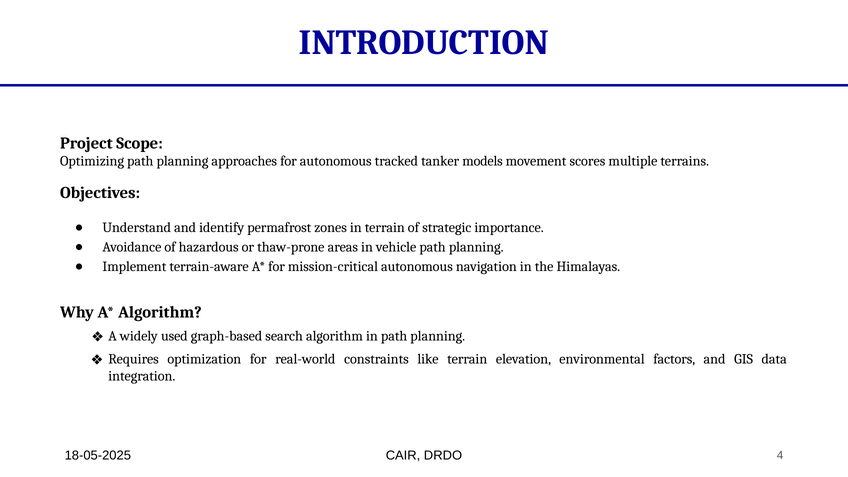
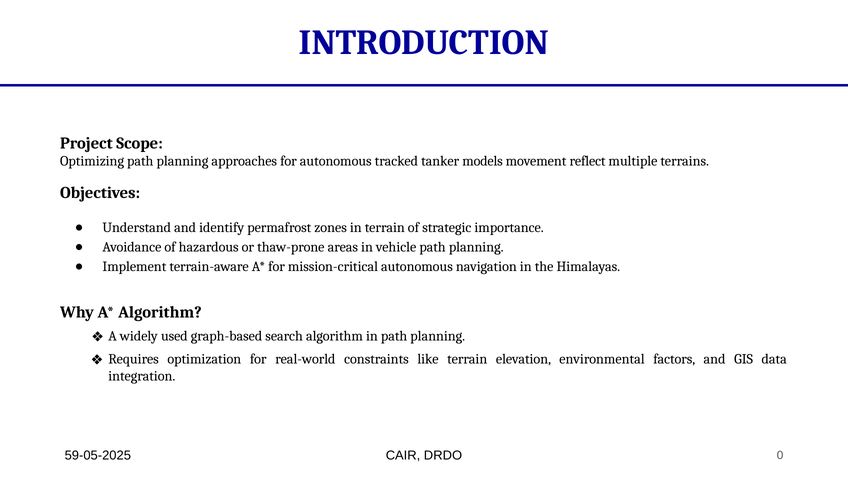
scores: scores -> reflect
18-05-2025: 18-05-2025 -> 59-05-2025
4: 4 -> 0
